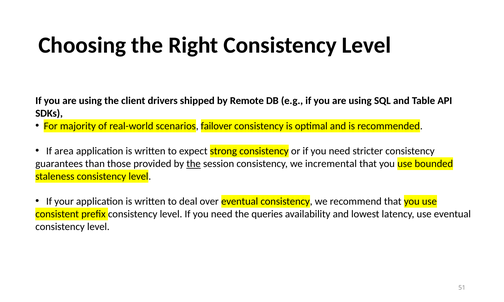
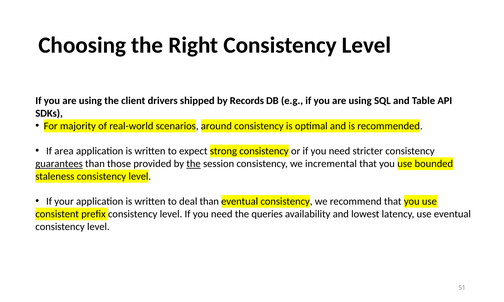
Remote: Remote -> Records
failover: failover -> around
guarantees underline: none -> present
deal over: over -> than
